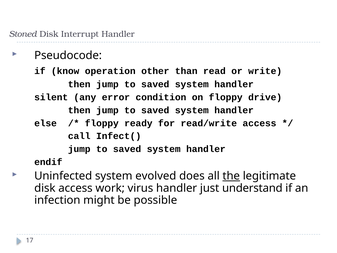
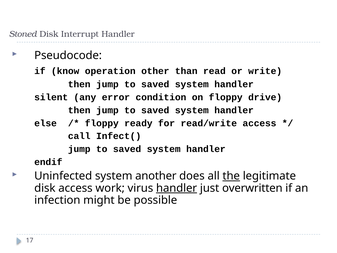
evolved: evolved -> another
handler at (177, 188) underline: none -> present
understand: understand -> overwritten
